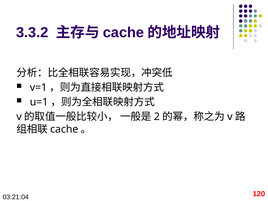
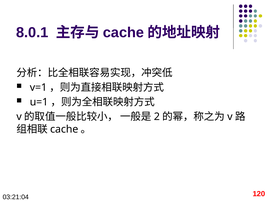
3.3.2: 3.3.2 -> 8.0.1
